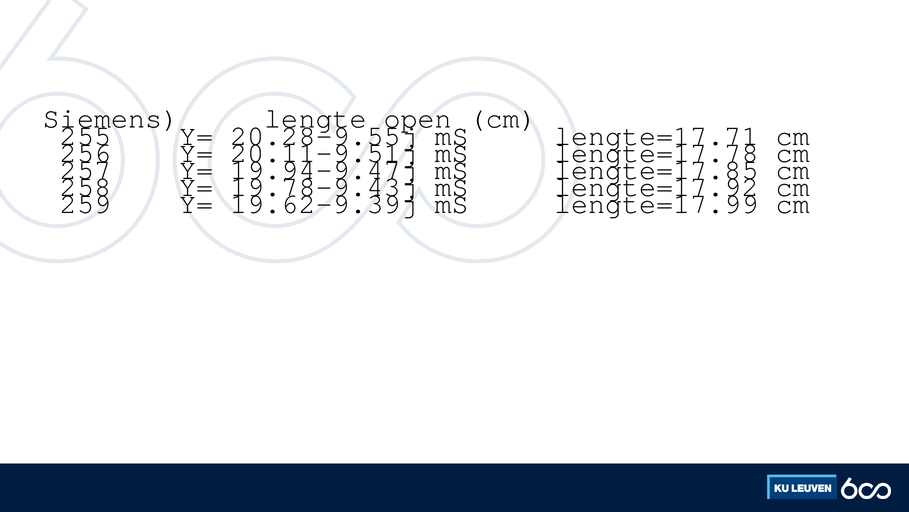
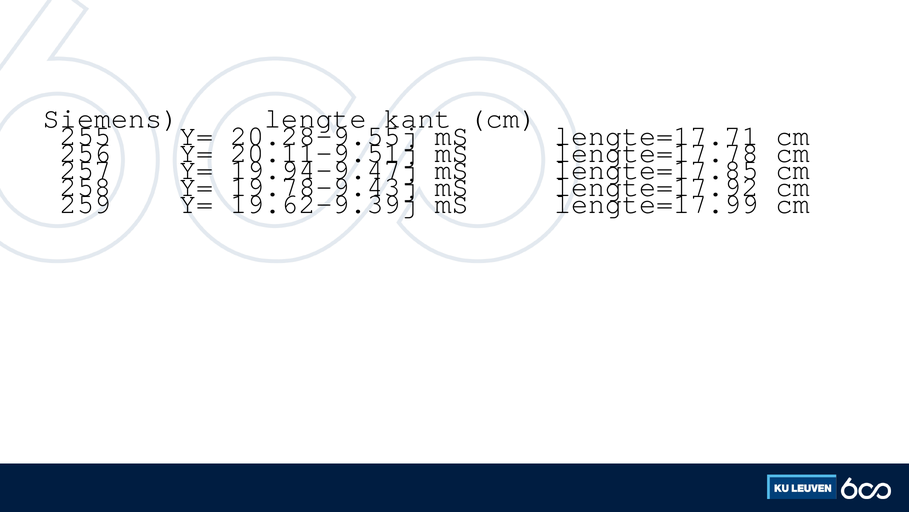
open: open -> kant
